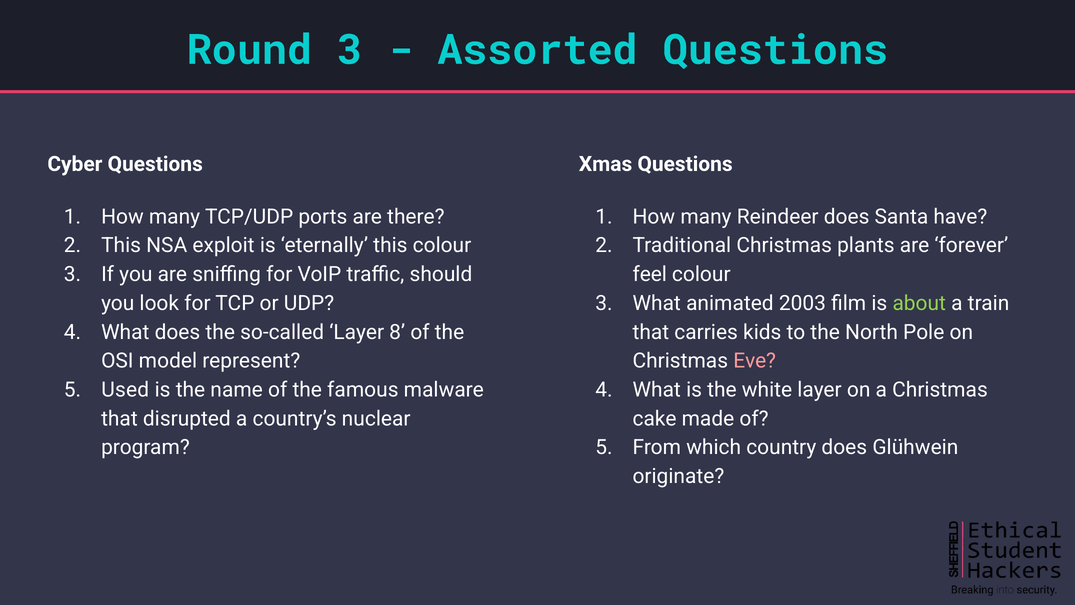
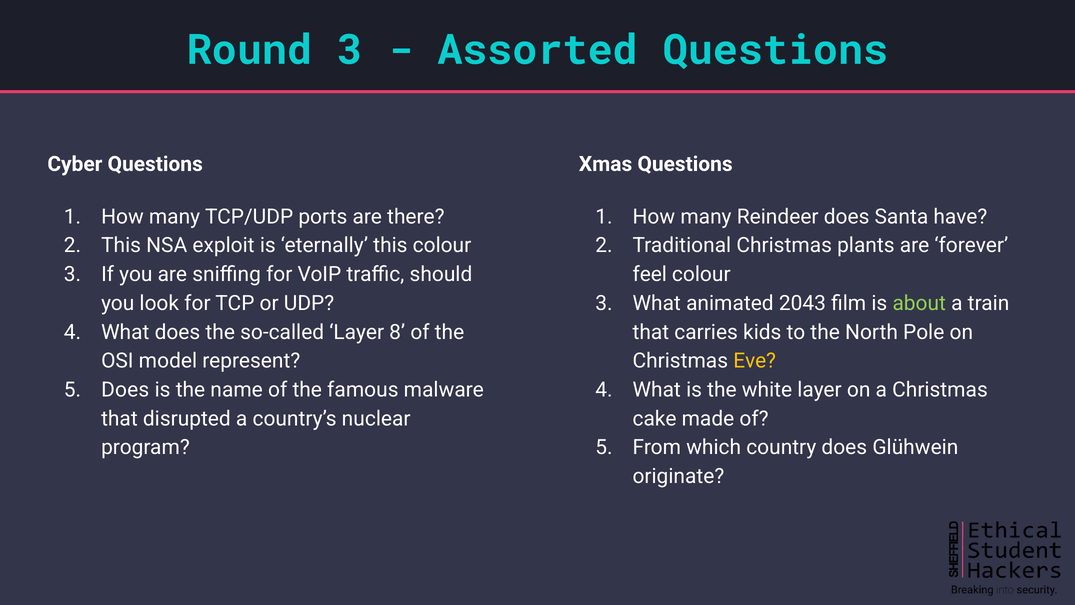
2003: 2003 -> 2043
Eve colour: pink -> yellow
Used at (125, 390): Used -> Does
